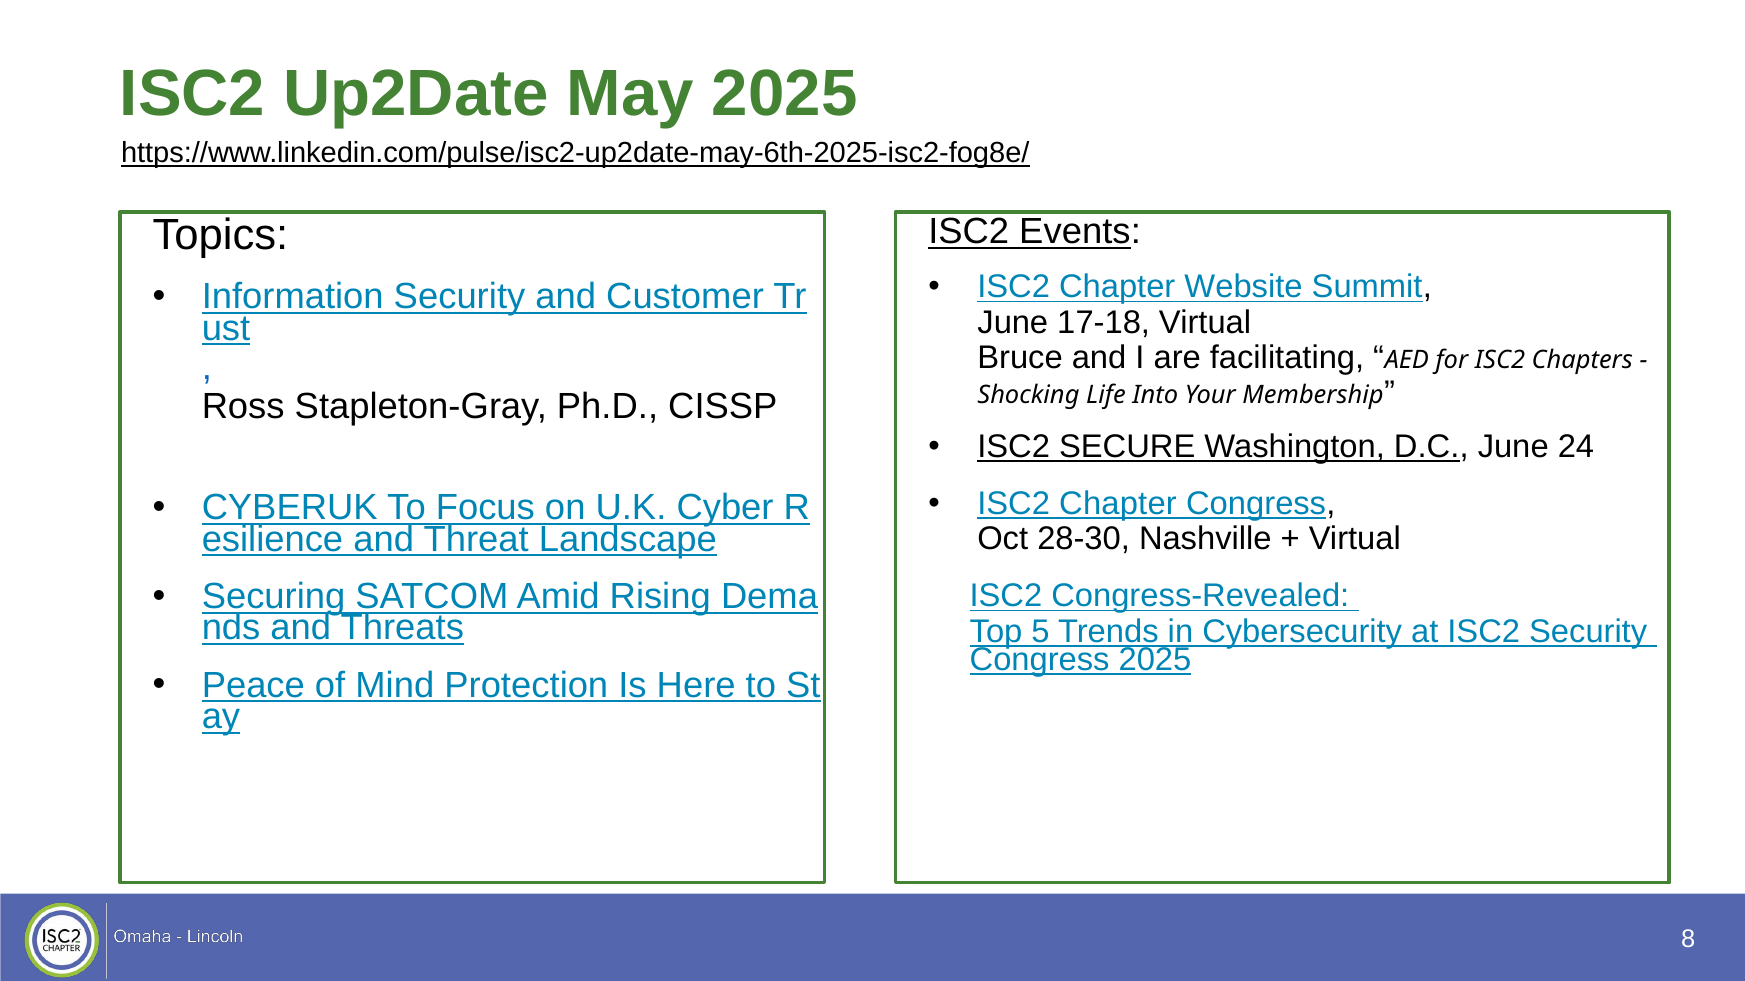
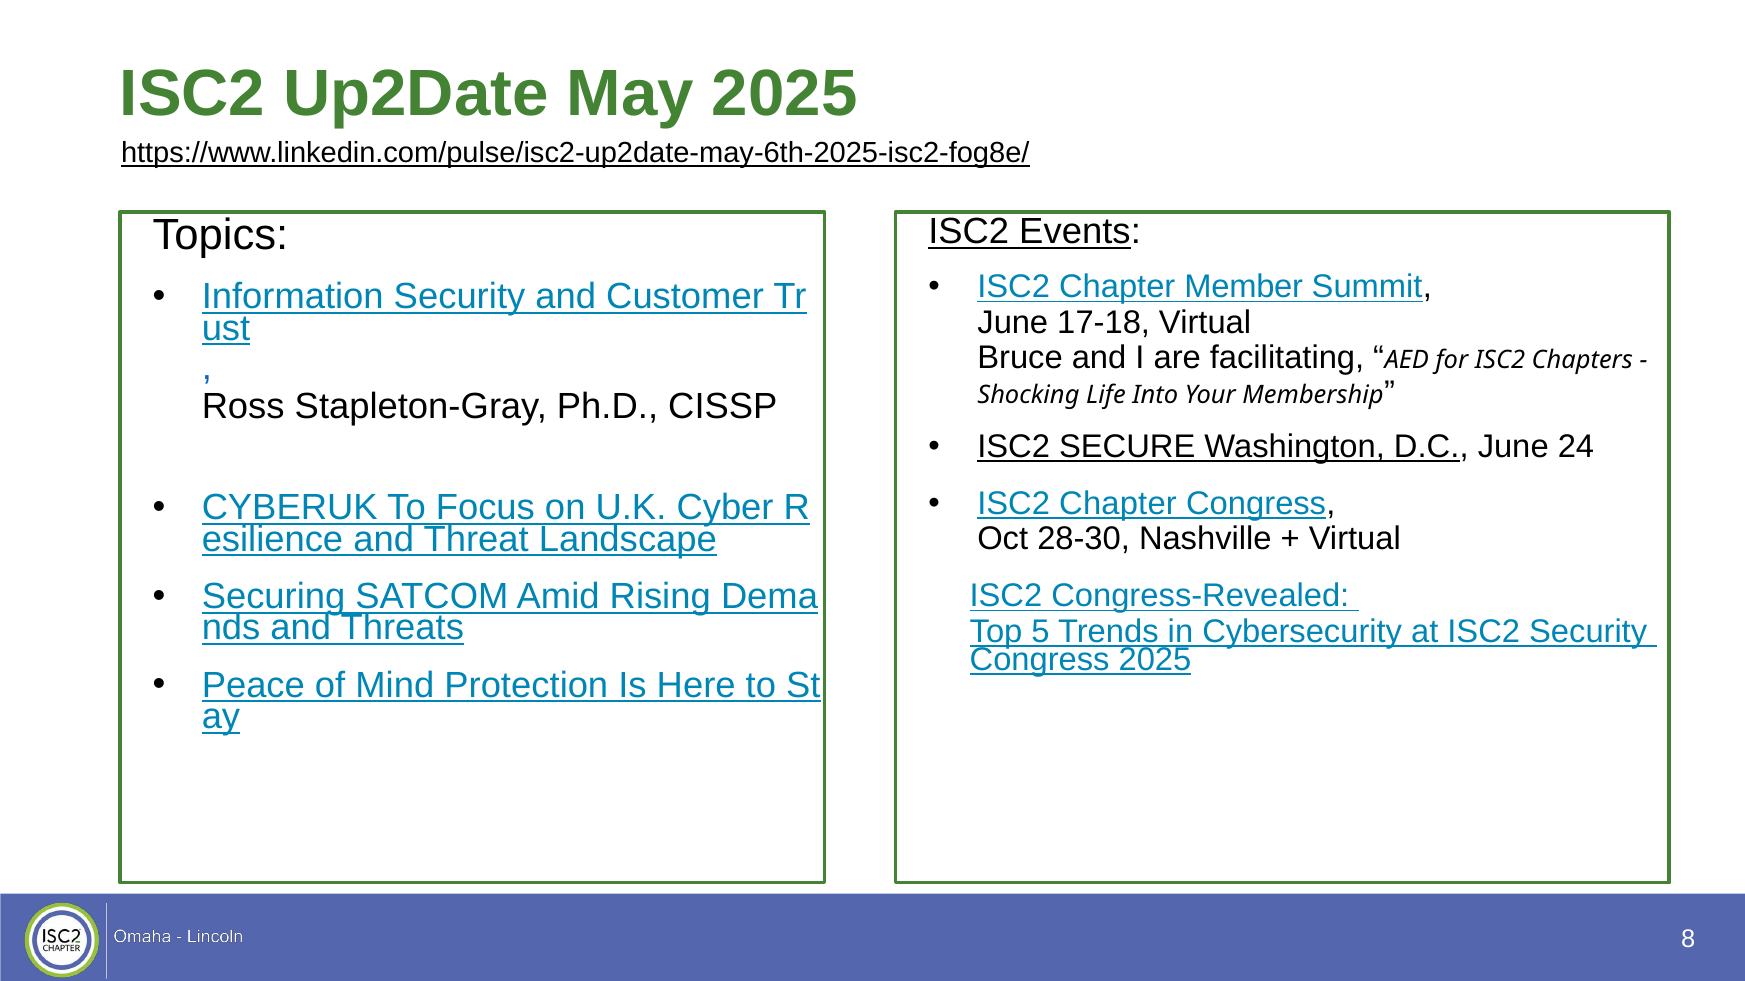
Website: Website -> Member
